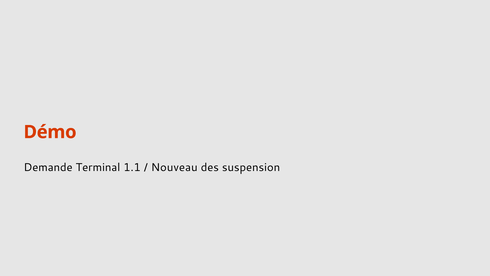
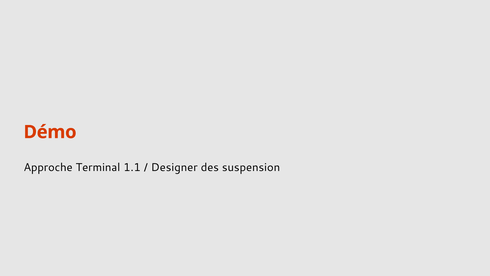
Demande: Demande -> Approche
Nouveau: Nouveau -> Designer
